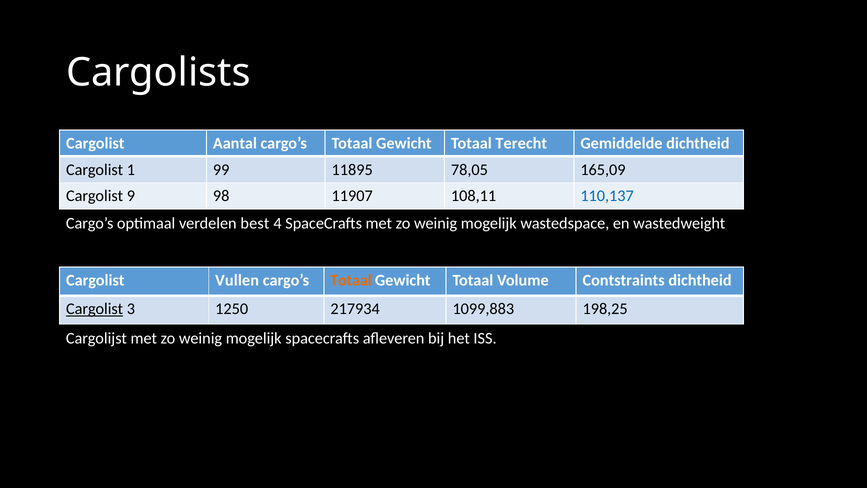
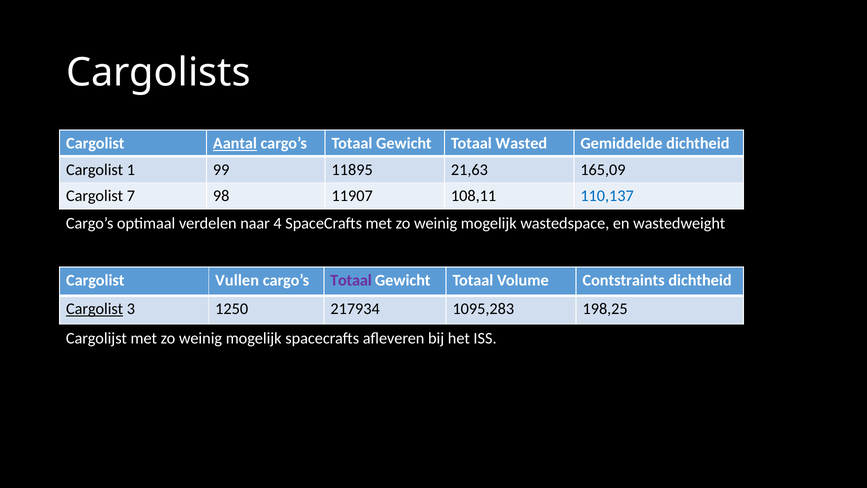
Aantal underline: none -> present
Terecht: Terecht -> Wasted
78,05: 78,05 -> 21,63
9: 9 -> 7
best: best -> naar
Totaal at (351, 280) colour: orange -> purple
1099,883: 1099,883 -> 1095,283
